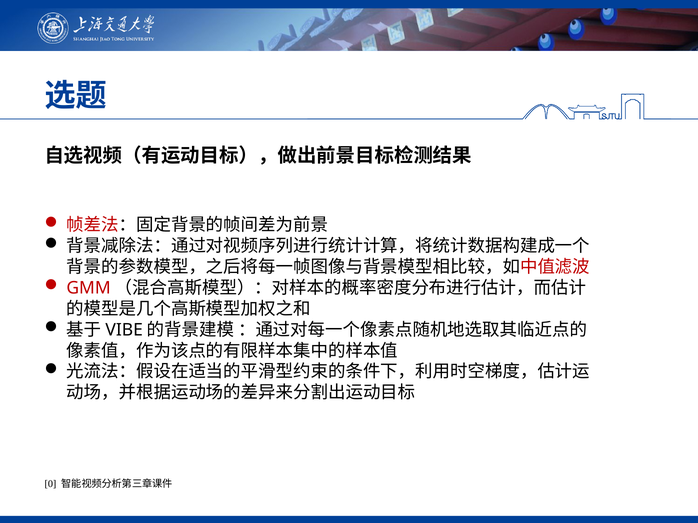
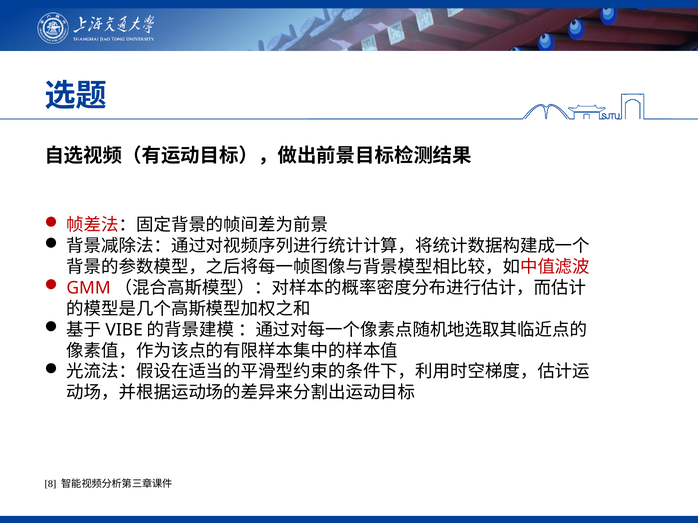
0: 0 -> 8
